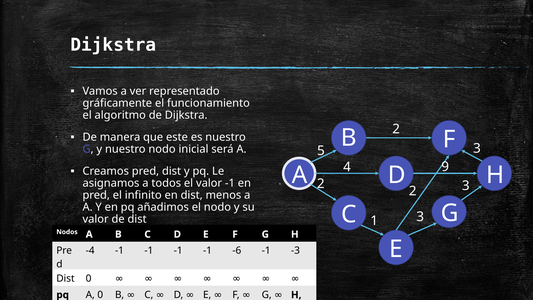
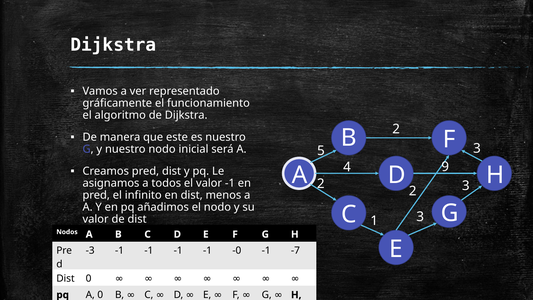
-4: -4 -> -3
-6: -6 -> -0
-3: -3 -> -7
